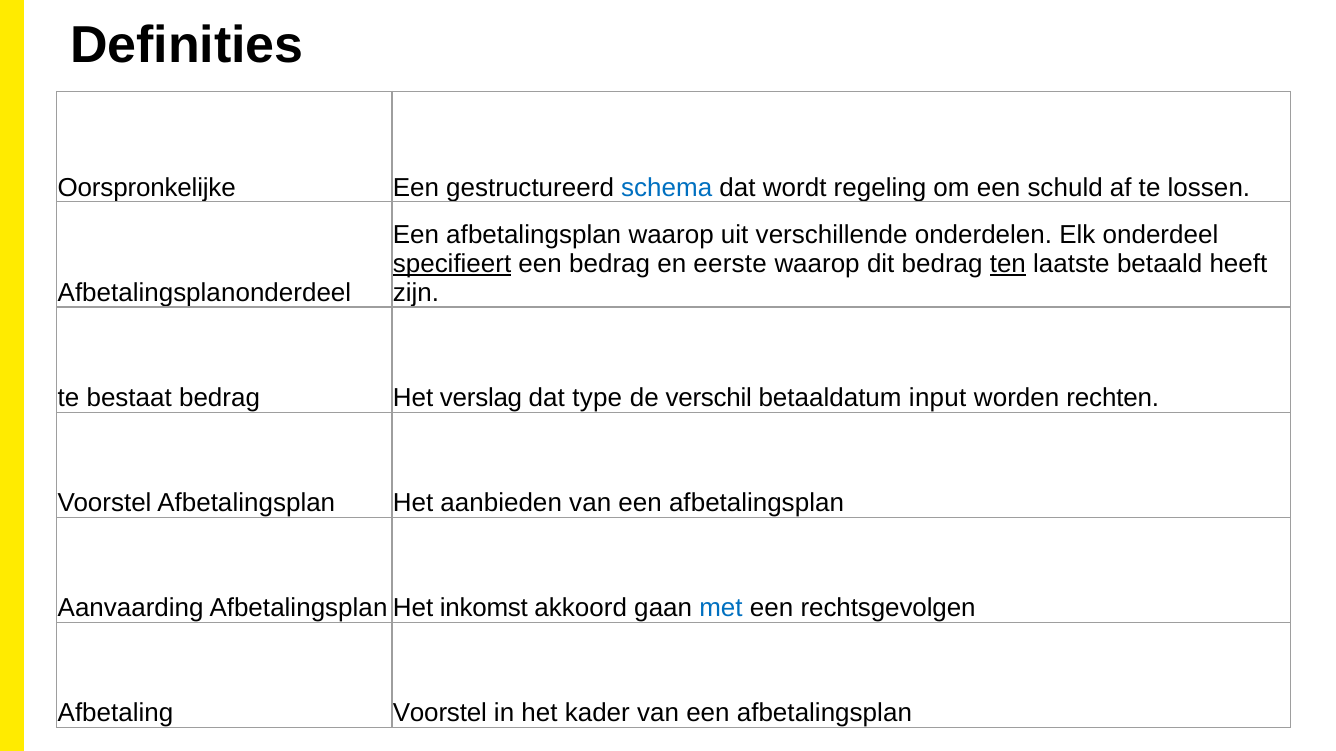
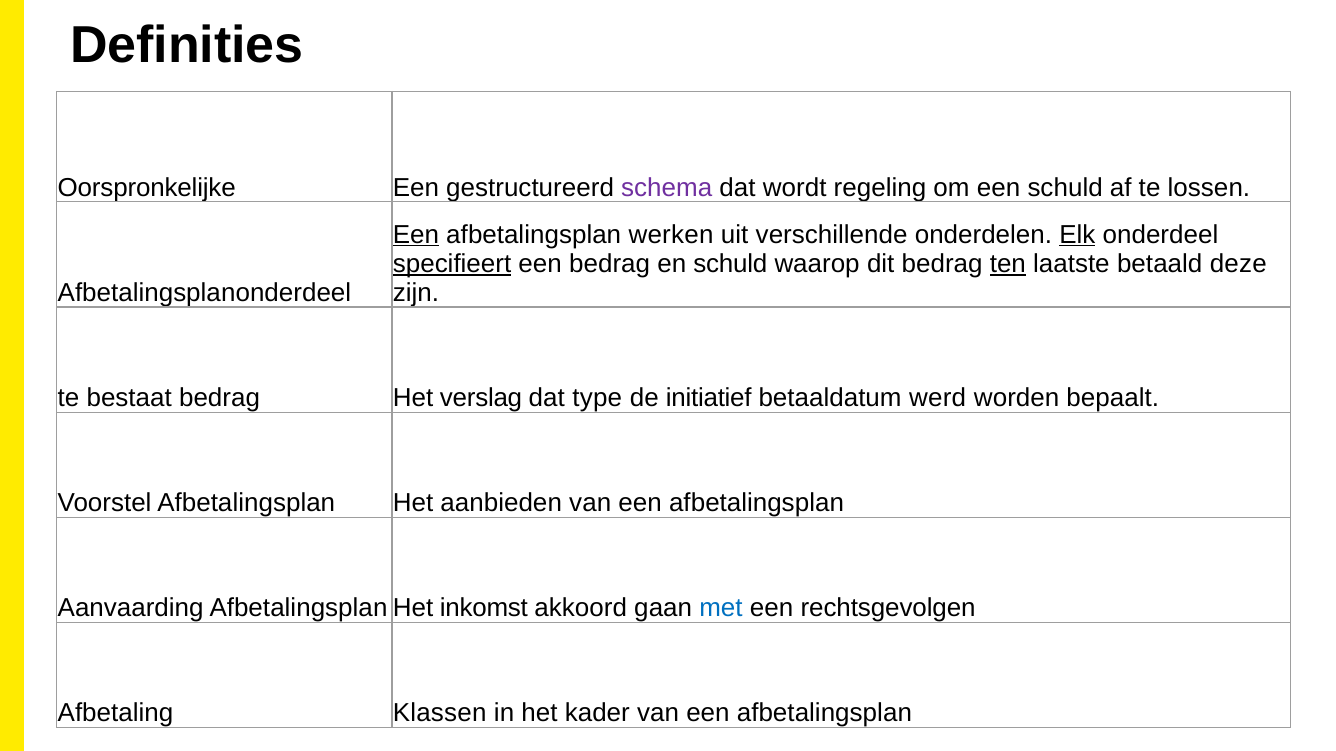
schema colour: blue -> purple
Een at (416, 235) underline: none -> present
afbetalingsplan waarop: waarop -> werken
Elk underline: none -> present
en eerste: eerste -> schuld
heeft: heeft -> deze
verschil: verschil -> initiatief
input: input -> werd
rechten: rechten -> bepaalt
Afbetaling Voorstel: Voorstel -> Klassen
